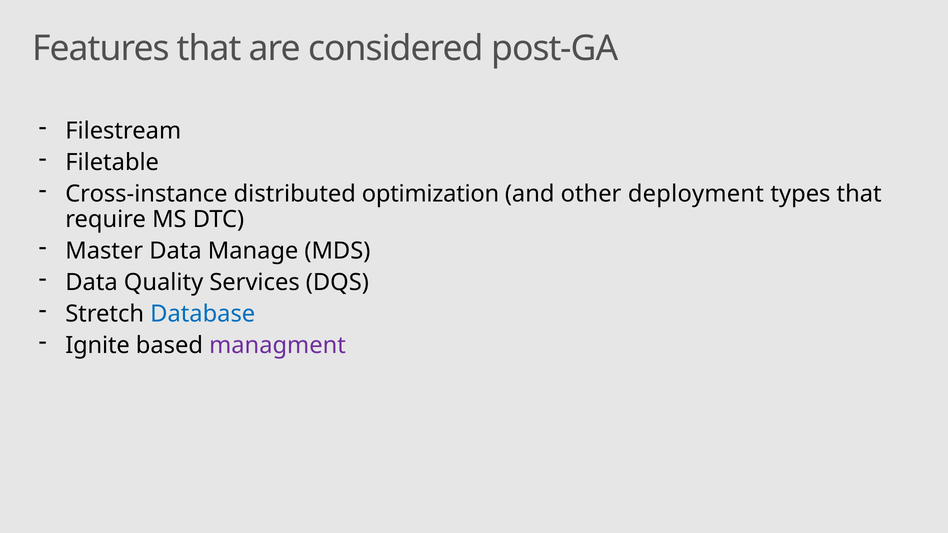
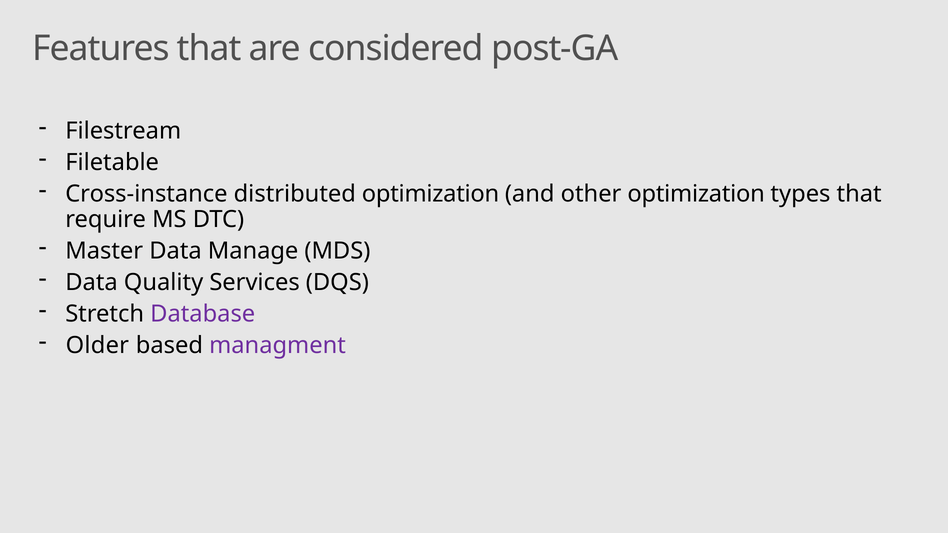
other deployment: deployment -> optimization
Database colour: blue -> purple
Ignite: Ignite -> Older
